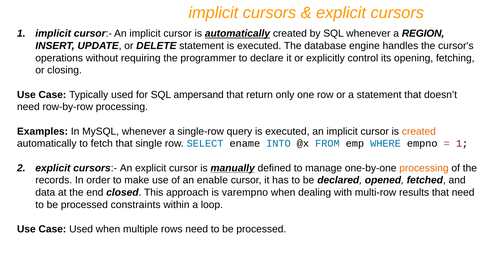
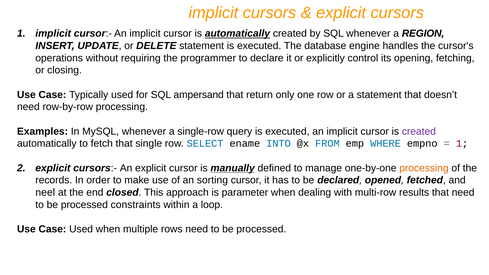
created at (419, 131) colour: orange -> purple
enable: enable -> sorting
data: data -> neel
varempno: varempno -> parameter
